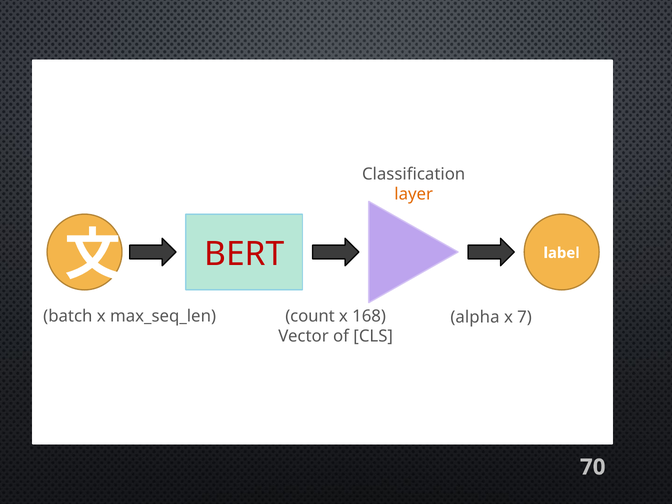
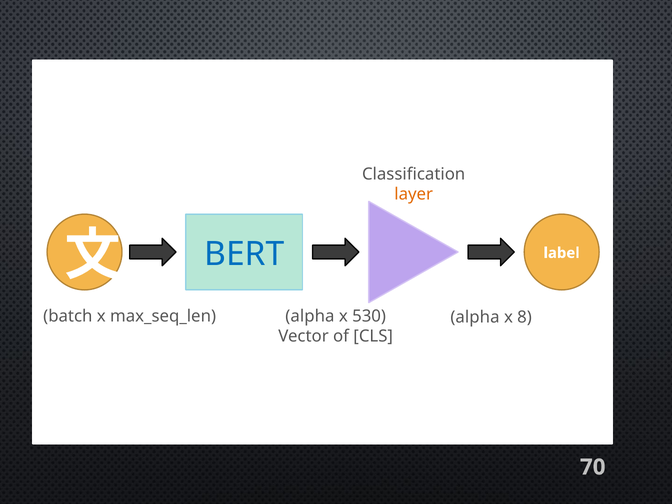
BERT colour: red -> blue
max_seq_len count: count -> alpha
168: 168 -> 530
7: 7 -> 8
